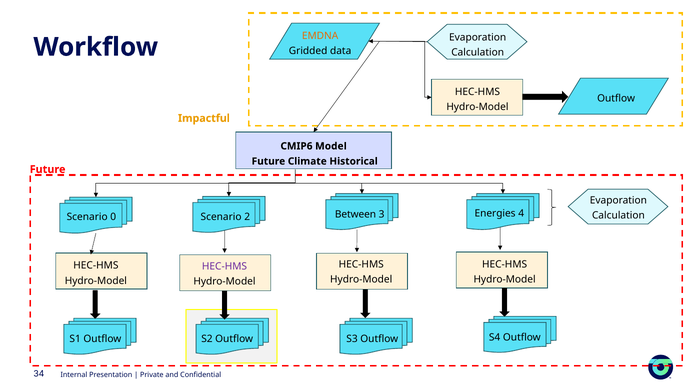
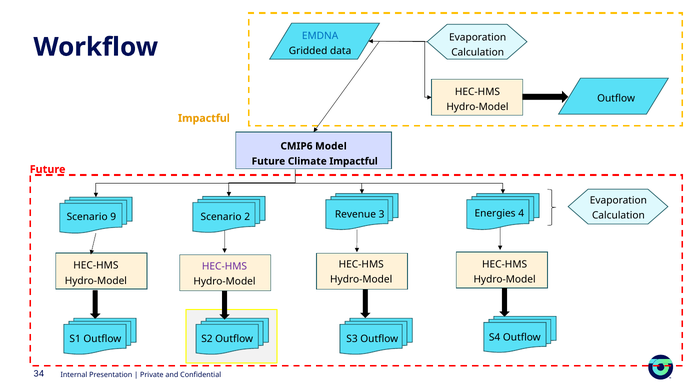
EMDNA colour: orange -> blue
Climate Historical: Historical -> Impactful
0: 0 -> 9
Between: Between -> Revenue
